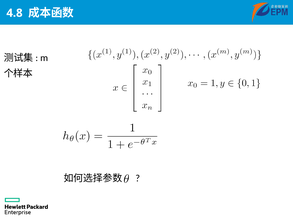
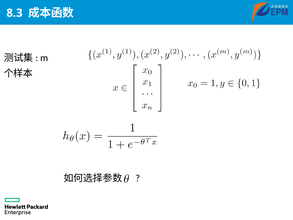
4.8: 4.8 -> 8.3
